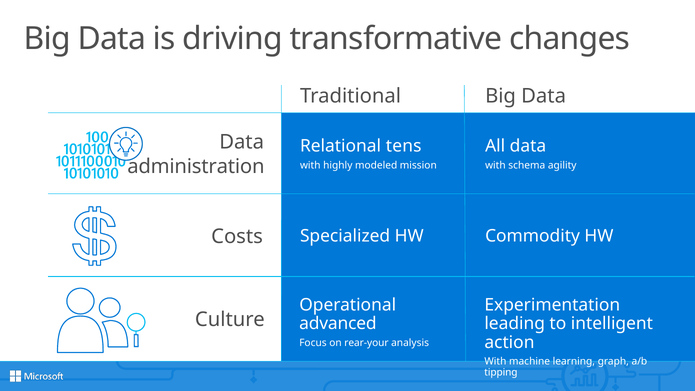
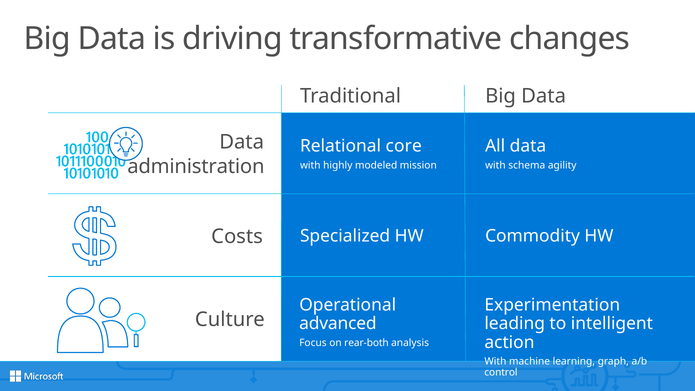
tens: tens -> core
rear-your: rear-your -> rear-both
tipping: tipping -> control
